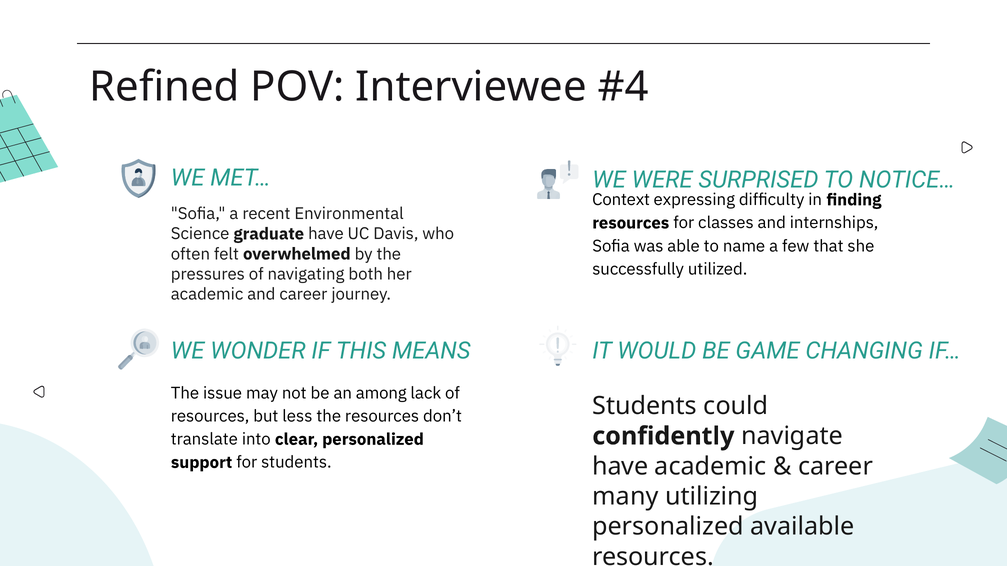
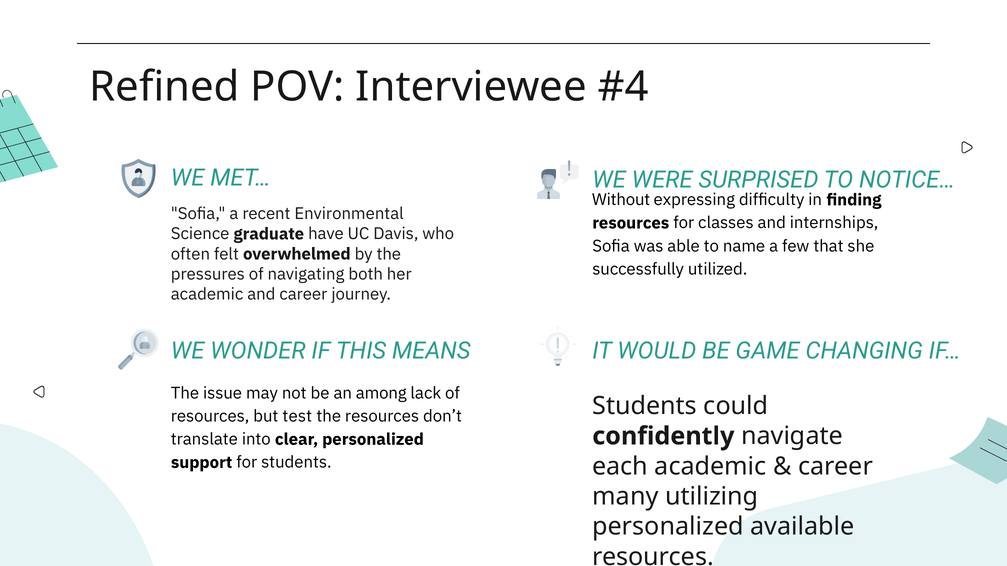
Context: Context -> Without
less: less -> test
have at (620, 467): have -> each
